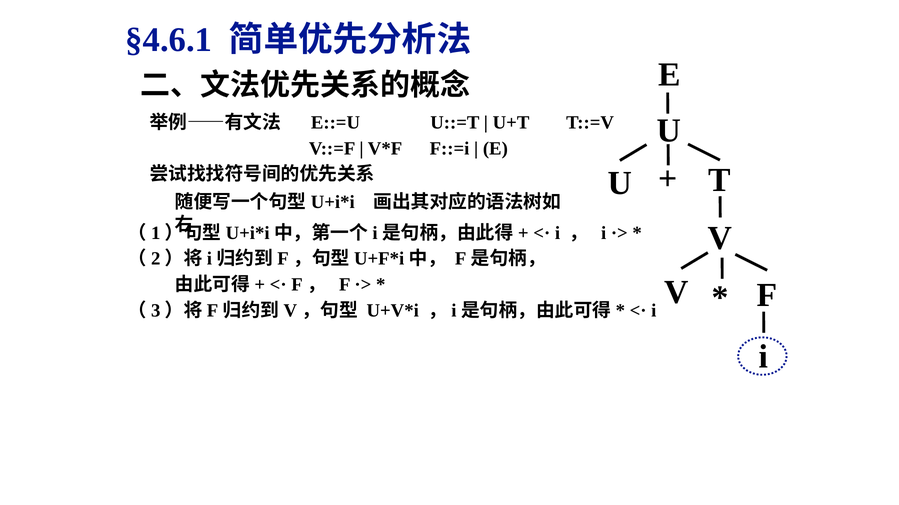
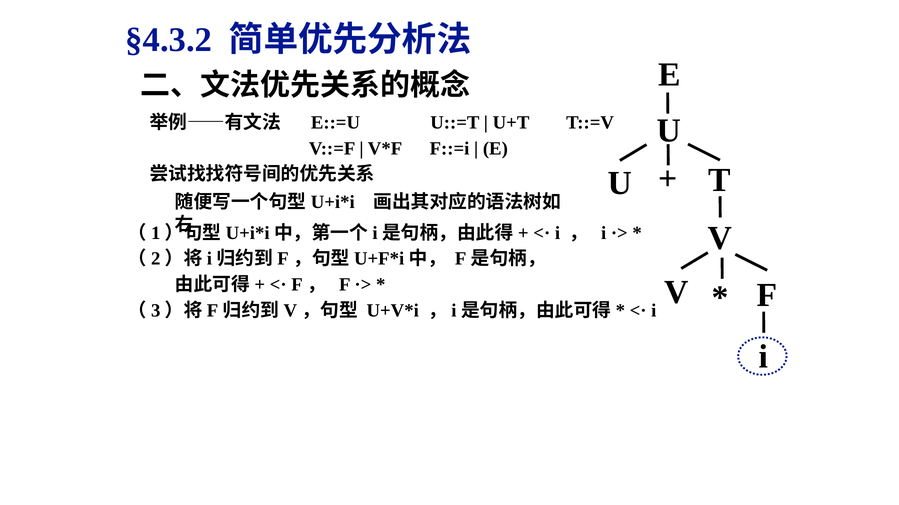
§4.6.1: §4.6.1 -> §4.3.2
